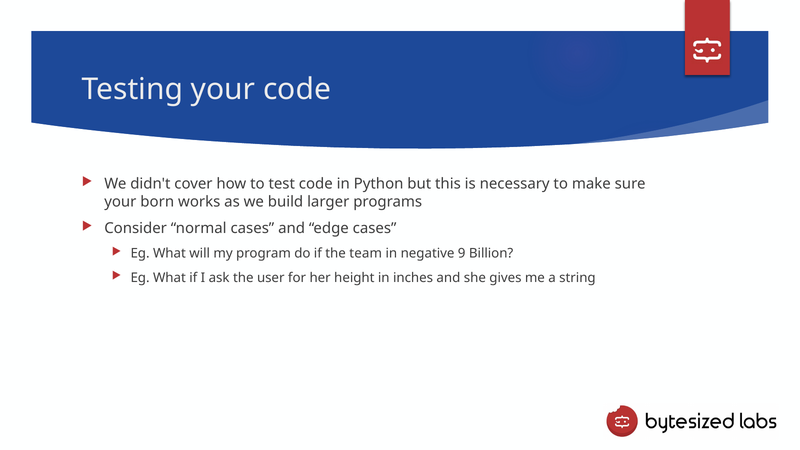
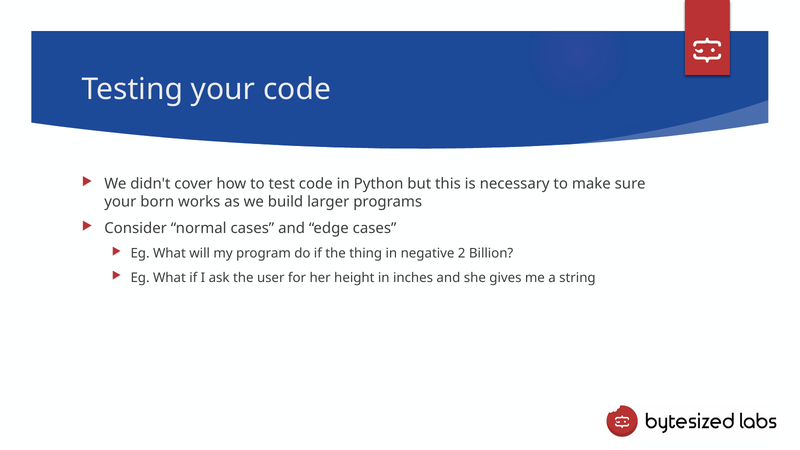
team: team -> thing
9: 9 -> 2
